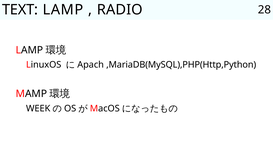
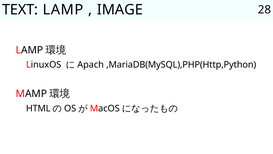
RADIO: RADIO -> IMAGE
WEEK: WEEK -> HTML
